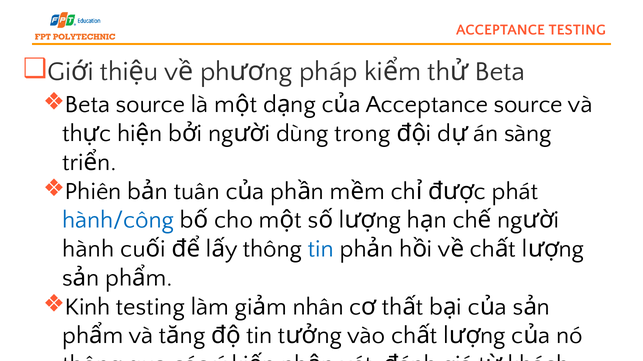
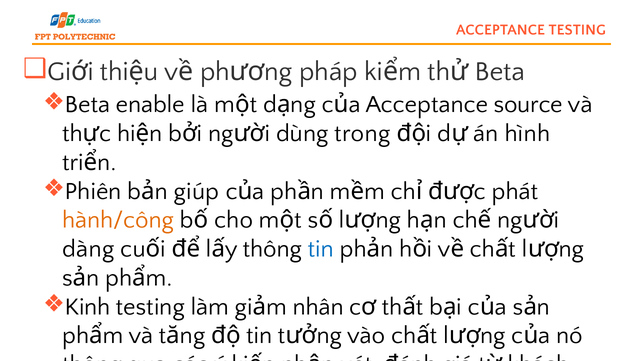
Beta source: source -> enable
sàng: sàng -> hình
tuân: tuân -> giúp
hành/công colour: blue -> orange
hành: hành -> dàng
